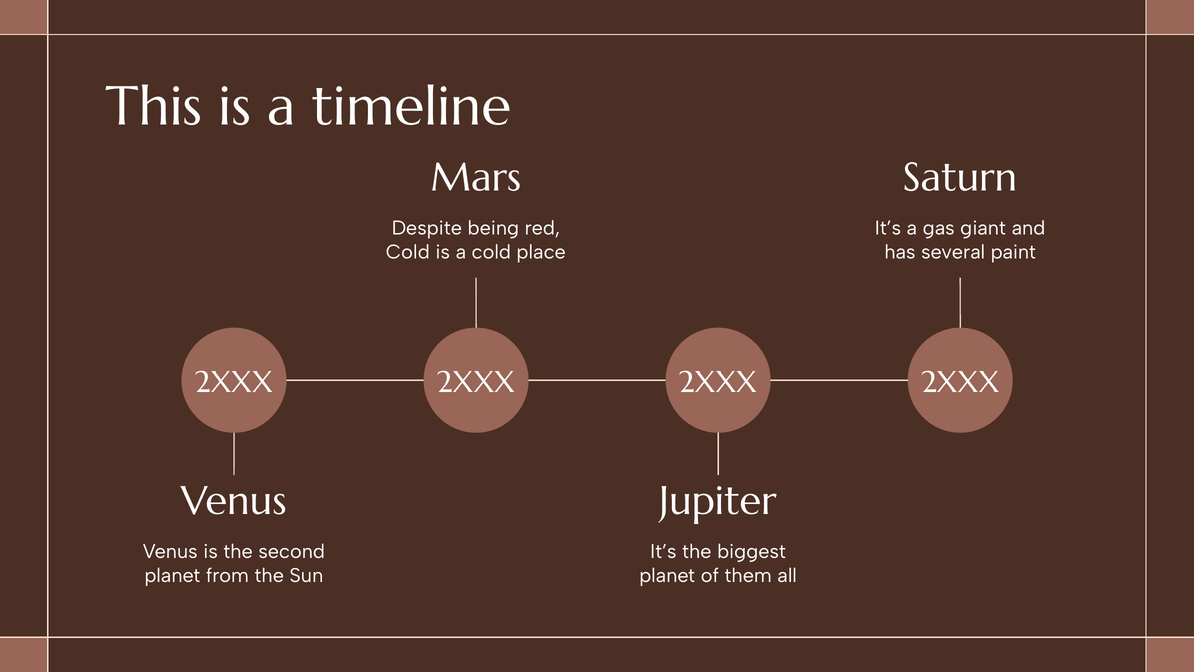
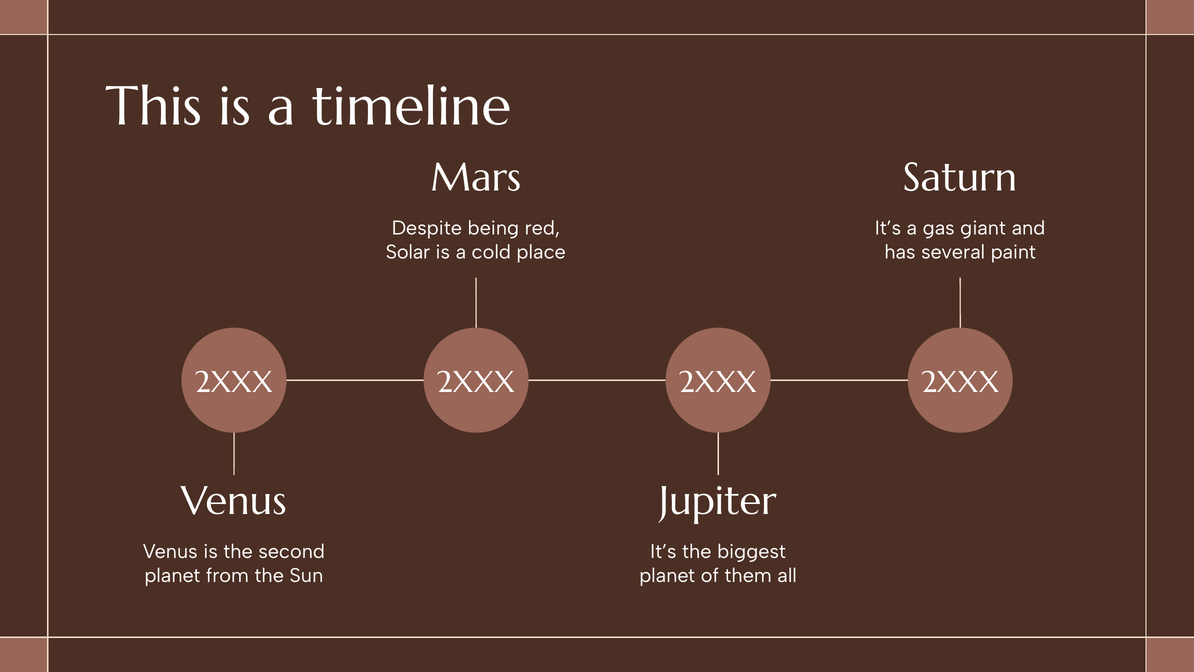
Cold at (408, 252): Cold -> Solar
